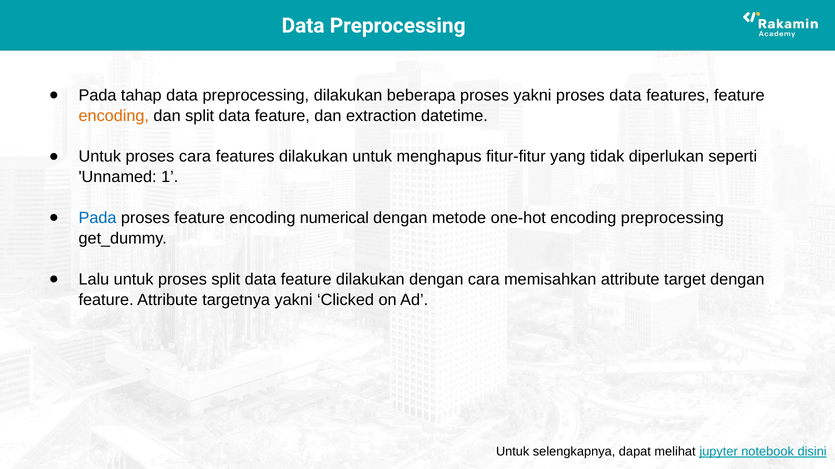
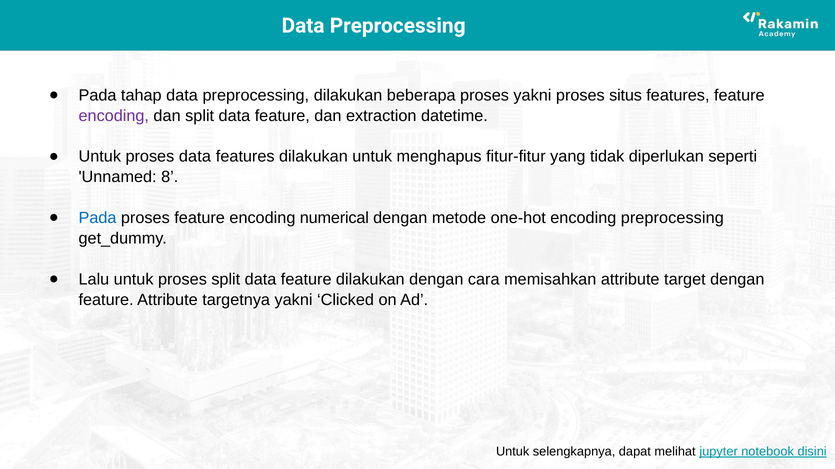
proses data: data -> situs
encoding at (114, 116) colour: orange -> purple
proses cara: cara -> data
1: 1 -> 8
